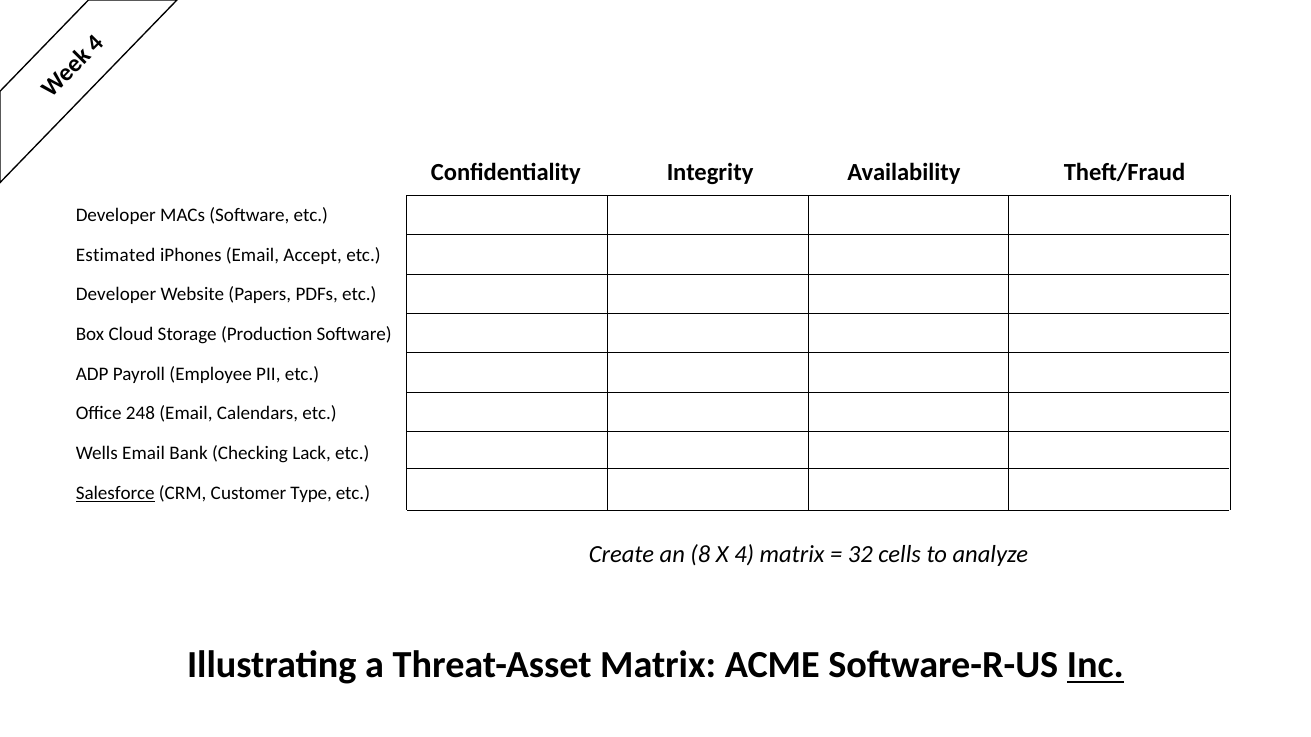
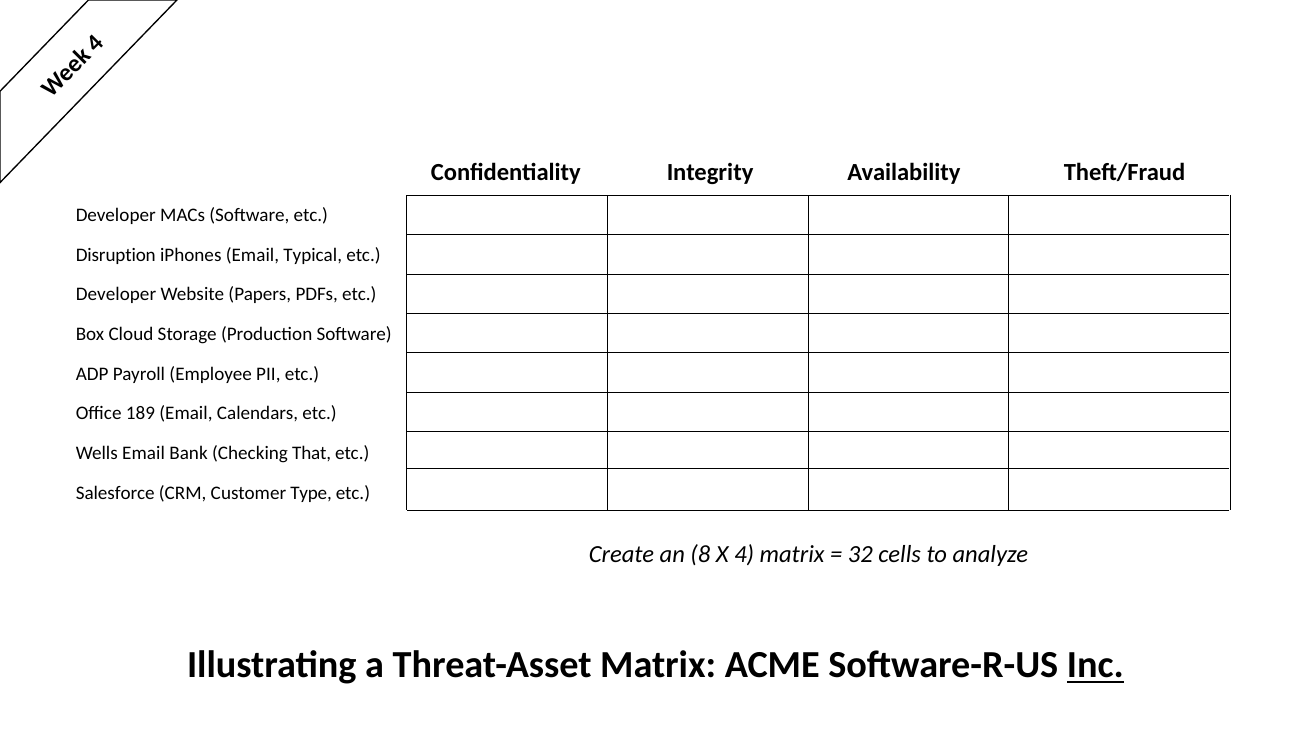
Estimated: Estimated -> Disruption
Accept: Accept -> Typical
248: 248 -> 189
Lack: Lack -> That
Salesforce underline: present -> none
